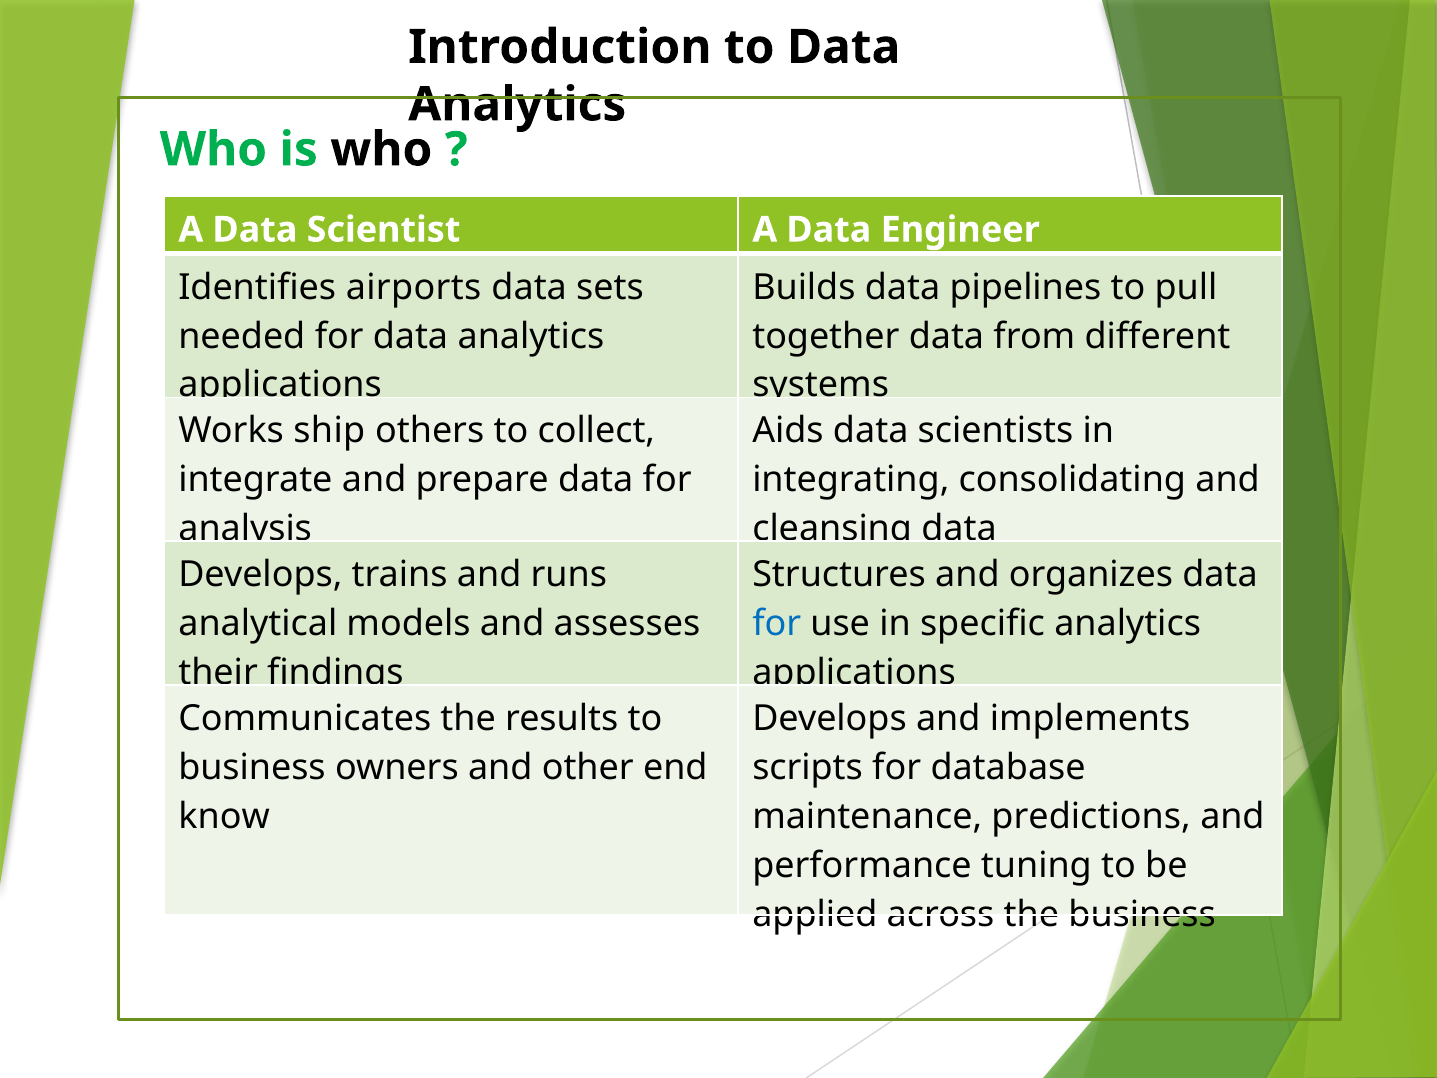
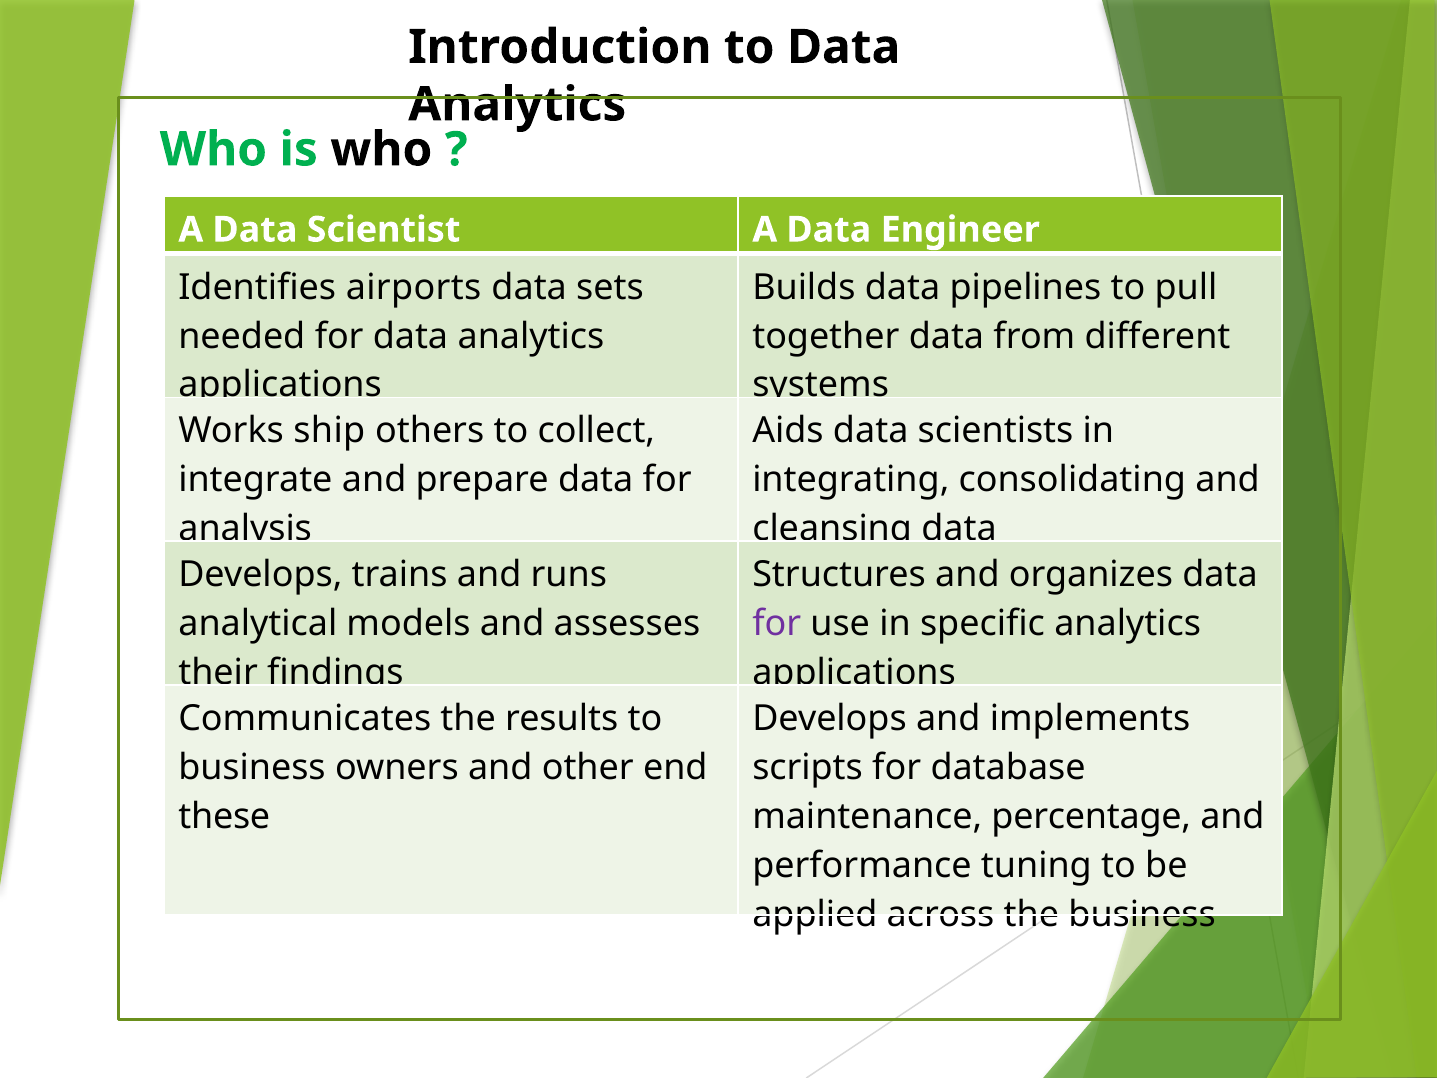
for at (777, 624) colour: blue -> purple
know: know -> these
predictions: predictions -> percentage
